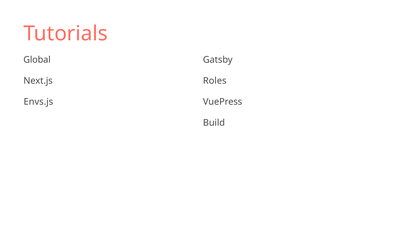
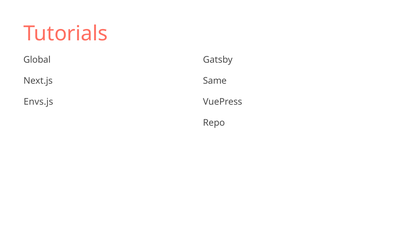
Roles: Roles -> Same
Build: Build -> Repo
